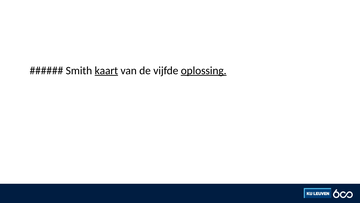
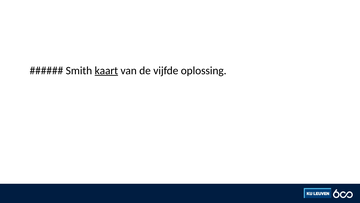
oplossing underline: present -> none
